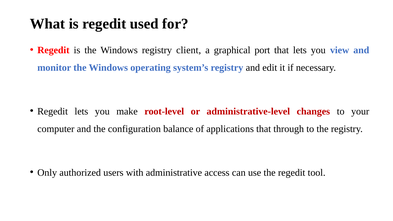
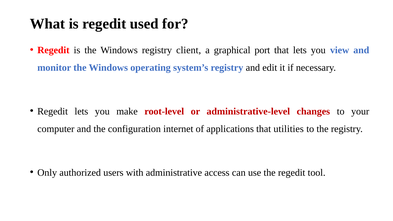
balance: balance -> internet
through: through -> utilities
